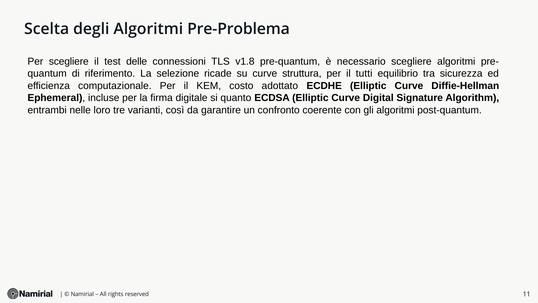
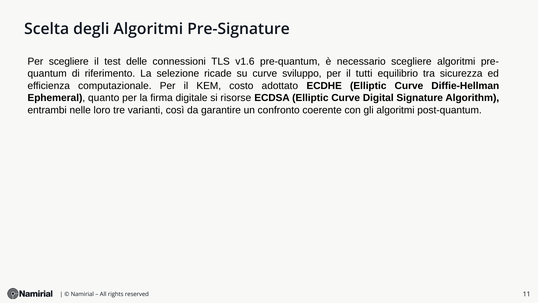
Pre-Problema: Pre-Problema -> Pre-Signature
v1.8: v1.8 -> v1.6
struttura: struttura -> sviluppo
incluse: incluse -> quanto
quanto: quanto -> risorse
